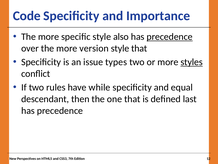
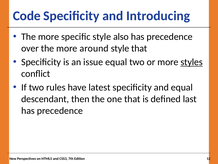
Importance: Importance -> Introducing
precedence at (170, 37) underline: present -> none
version: version -> around
issue types: types -> equal
while: while -> latest
